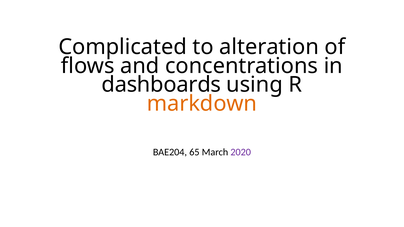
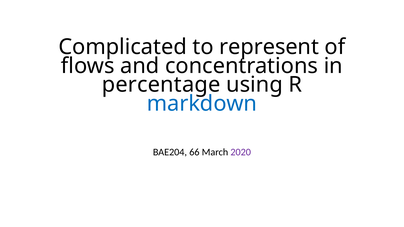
alteration: alteration -> represent
dashboards: dashboards -> percentage
markdown colour: orange -> blue
65: 65 -> 66
